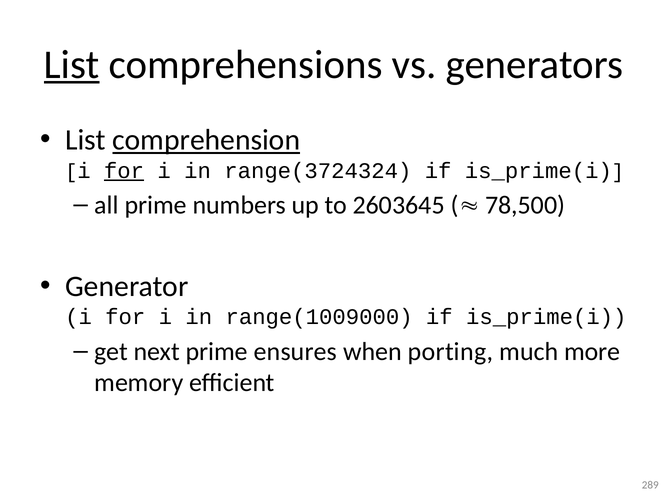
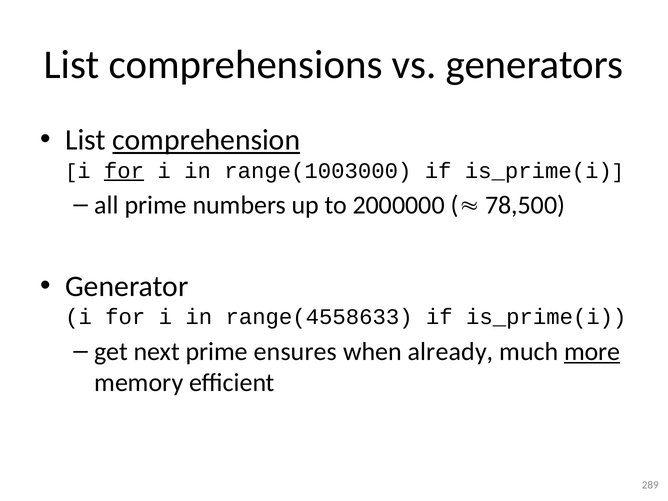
List at (72, 65) underline: present -> none
range(3724324: range(3724324 -> range(1003000
2603645: 2603645 -> 2000000
range(1009000: range(1009000 -> range(4558633
porting: porting -> already
more underline: none -> present
